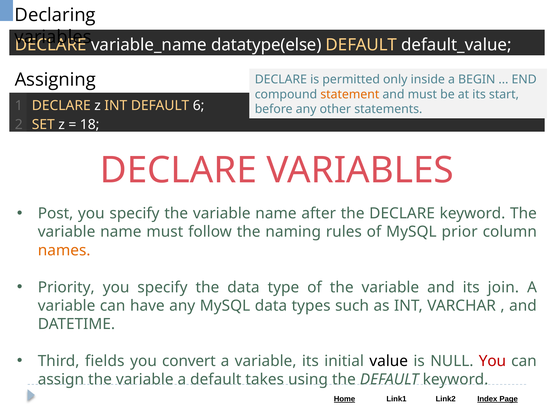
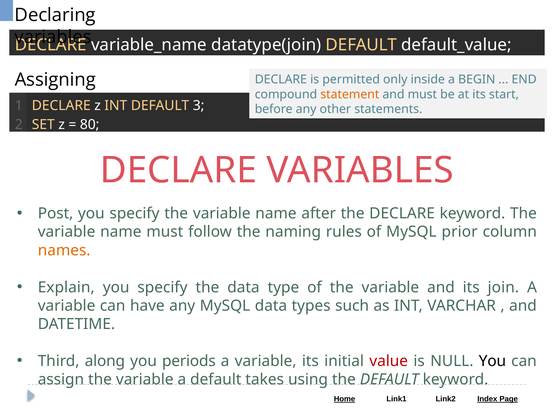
datatype(else: datatype(else -> datatype(join
6: 6 -> 3
18: 18 -> 80
Priority: Priority -> Explain
fields: fields -> along
convert: convert -> periods
value colour: black -> red
You at (492, 362) colour: red -> black
